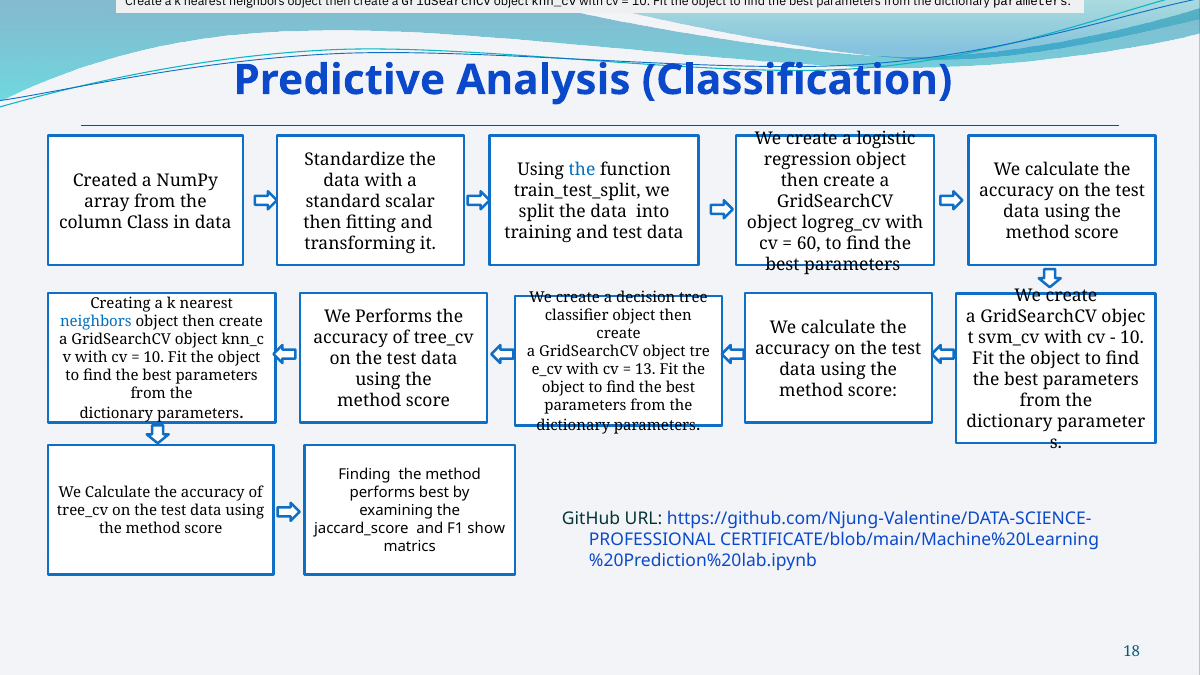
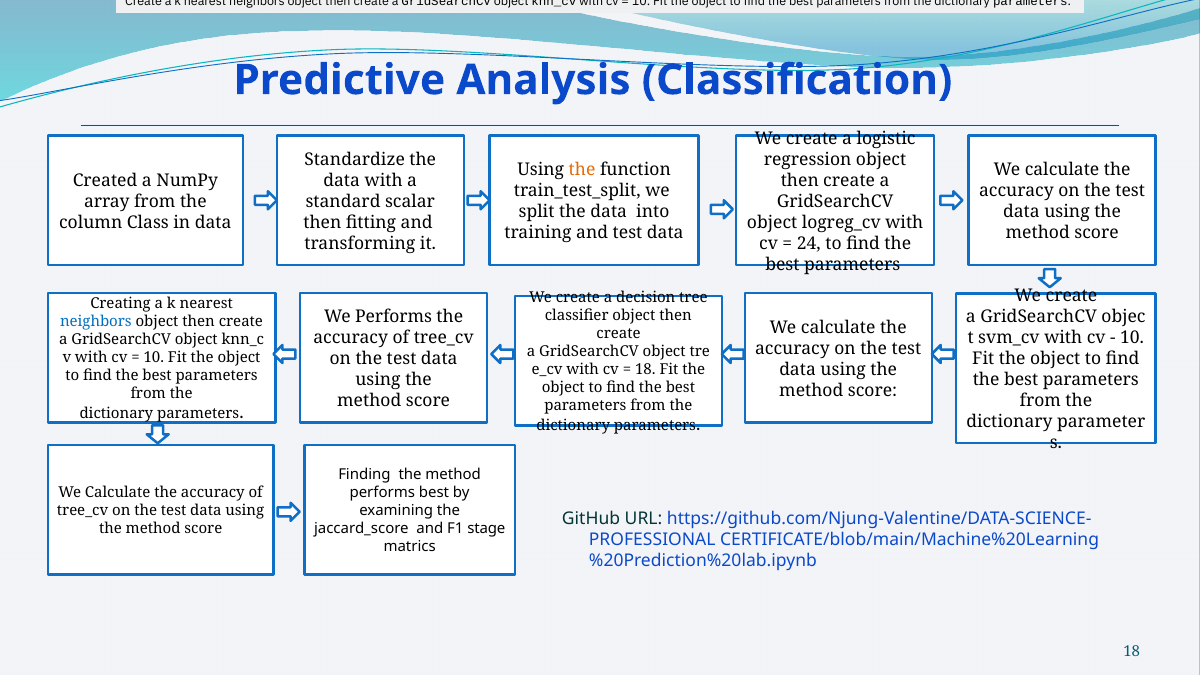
the at (582, 170) colour: blue -> orange
60: 60 -> 24
13 at (645, 369): 13 -> 18
show: show -> stage
